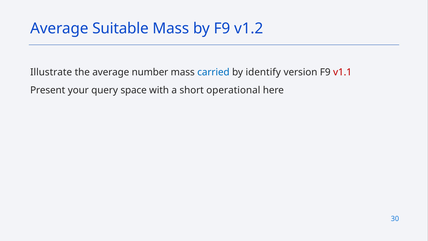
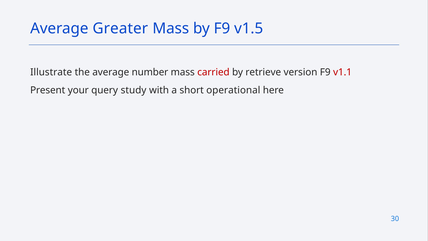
Suitable: Suitable -> Greater
v1.2: v1.2 -> v1.5
carried colour: blue -> red
identify: identify -> retrieve
space: space -> study
